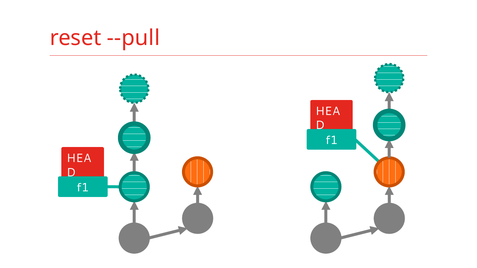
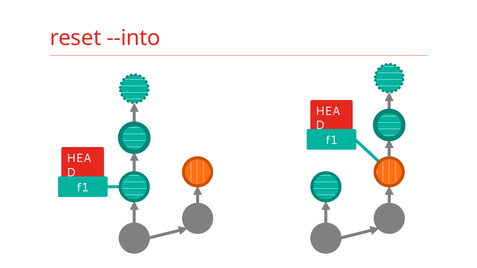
--pull: --pull -> --into
